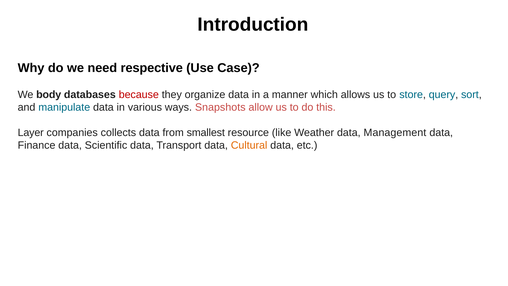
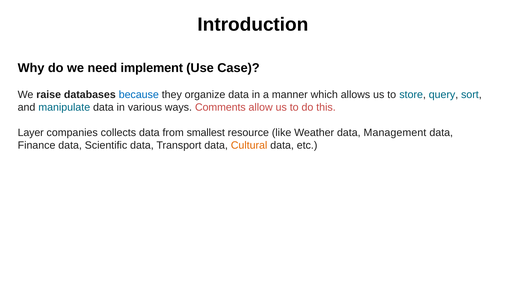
respective: respective -> implement
body: body -> raise
because colour: red -> blue
Snapshots: Snapshots -> Comments
